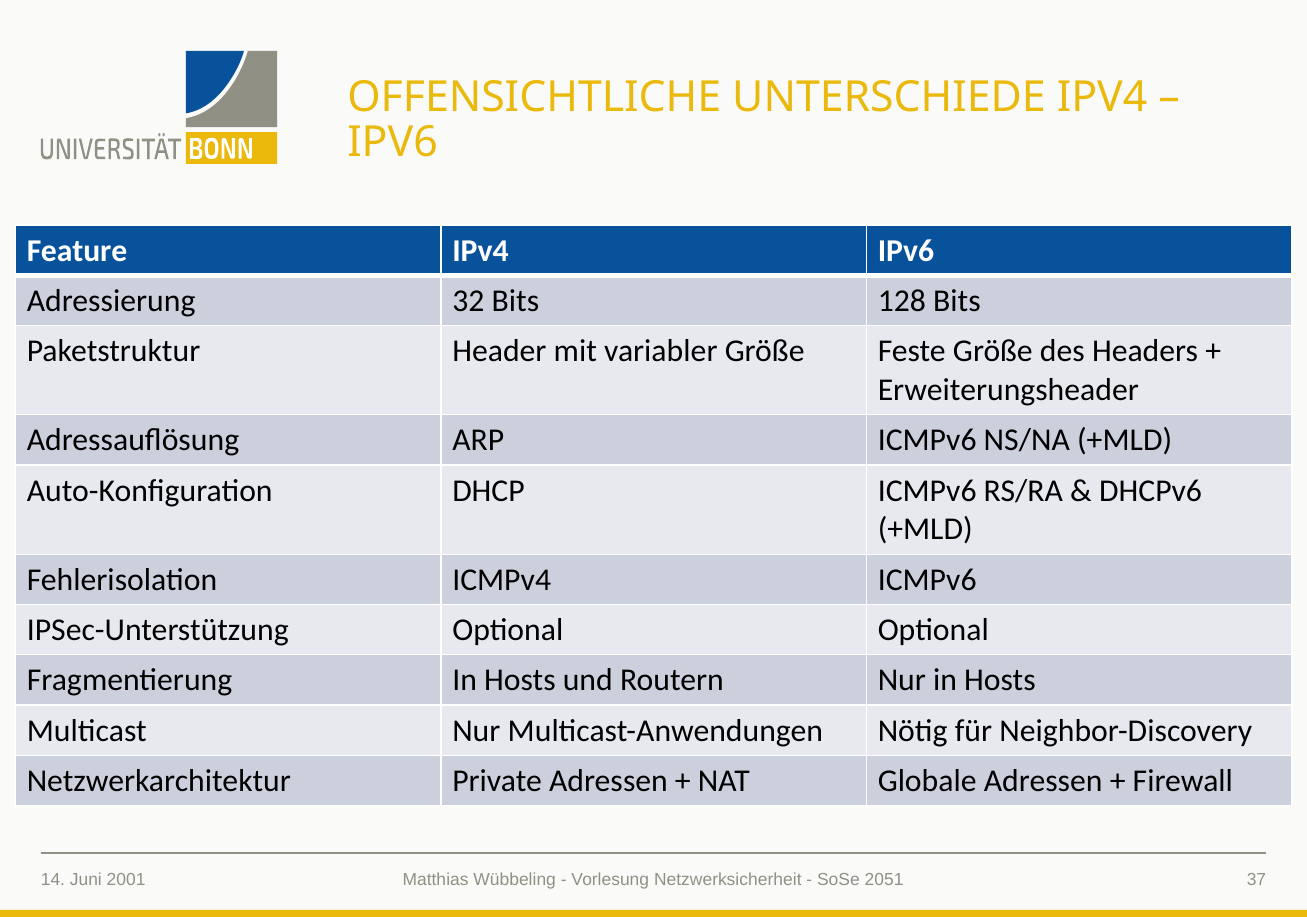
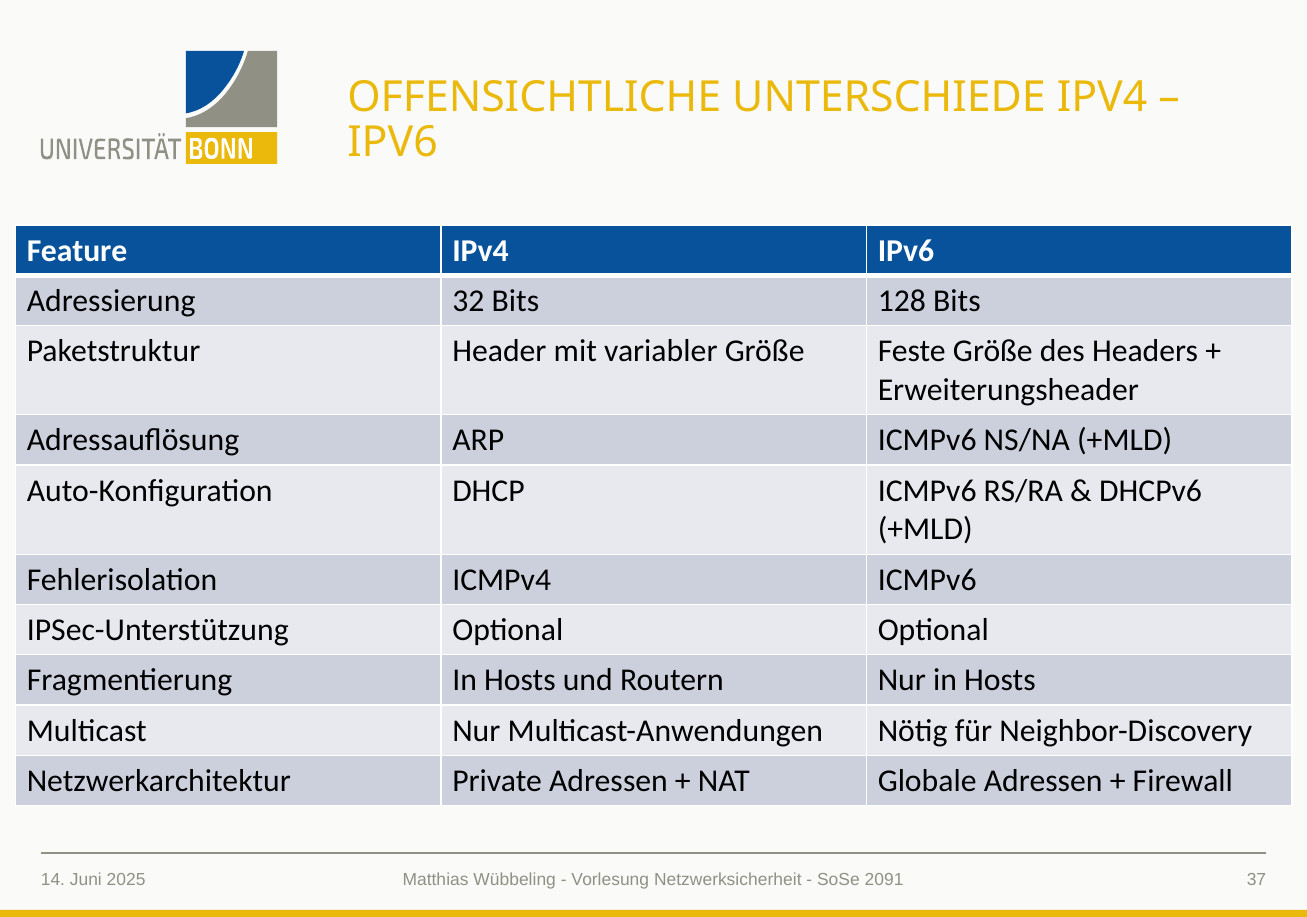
2001: 2001 -> 2025
2051: 2051 -> 2091
